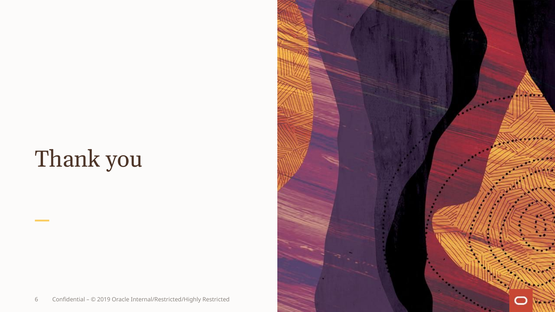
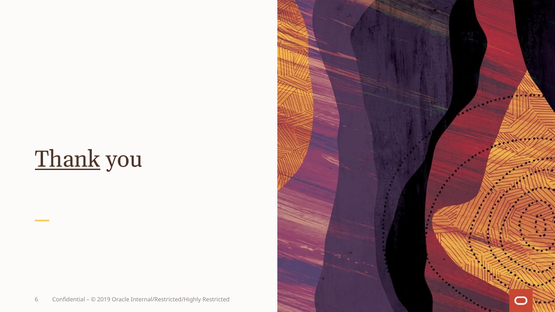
Thank underline: none -> present
